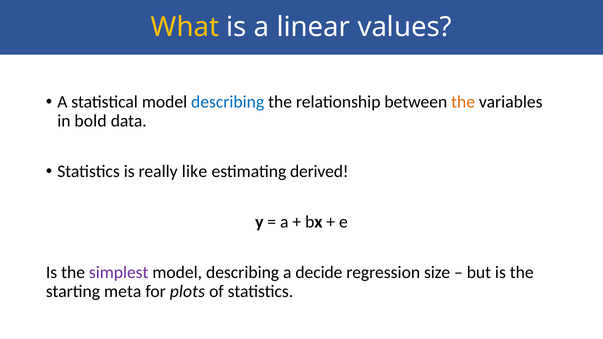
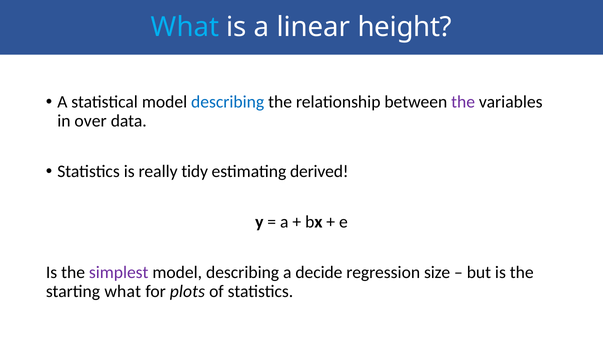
What at (185, 27) colour: yellow -> light blue
values: values -> height
the at (463, 102) colour: orange -> purple
bold: bold -> over
like: like -> tidy
starting meta: meta -> what
